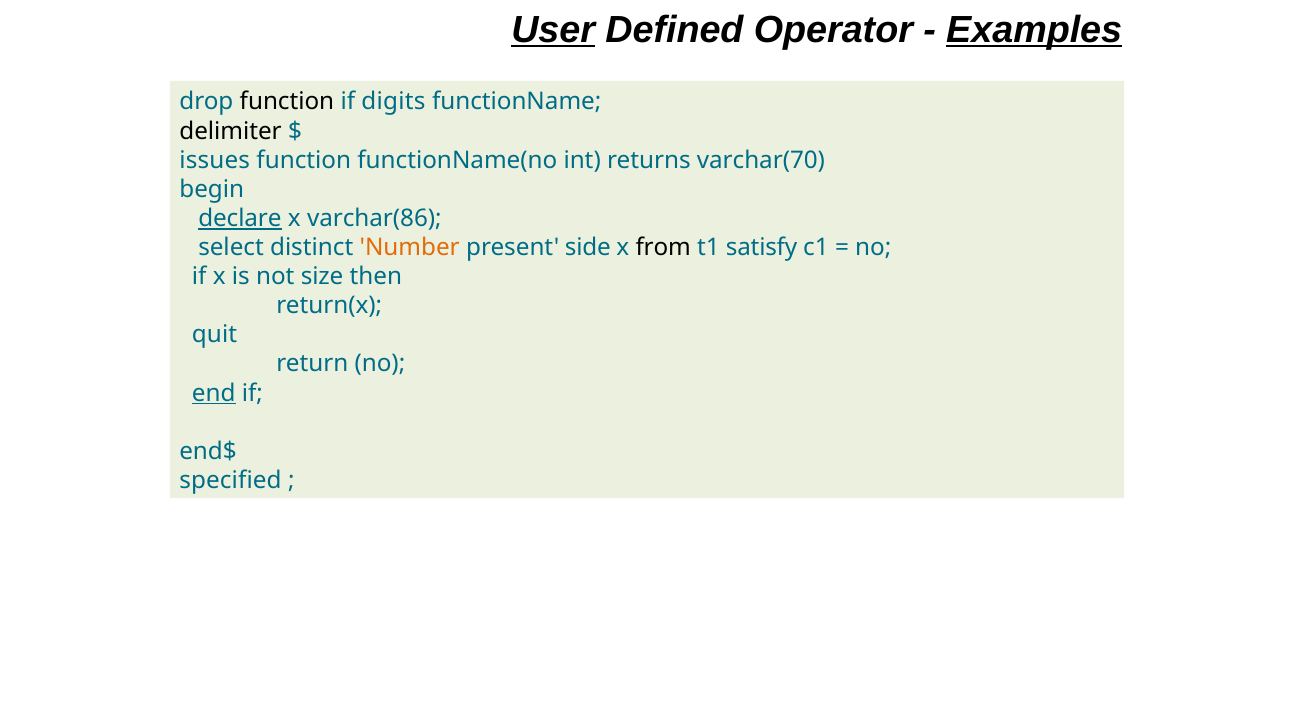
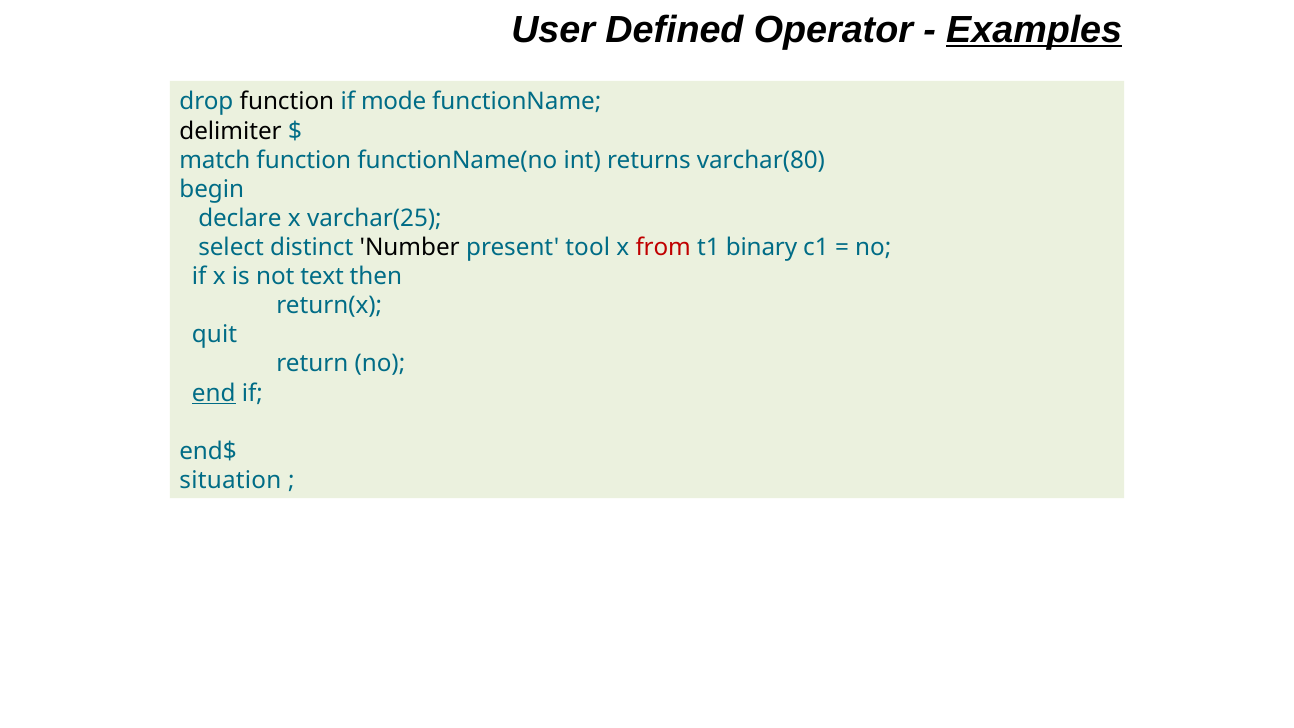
User underline: present -> none
digits: digits -> mode
issues: issues -> match
varchar(70: varchar(70 -> varchar(80
declare underline: present -> none
varchar(86: varchar(86 -> varchar(25
Number colour: orange -> black
side: side -> tool
from colour: black -> red
satisfy: satisfy -> binary
size: size -> text
specified: specified -> situation
